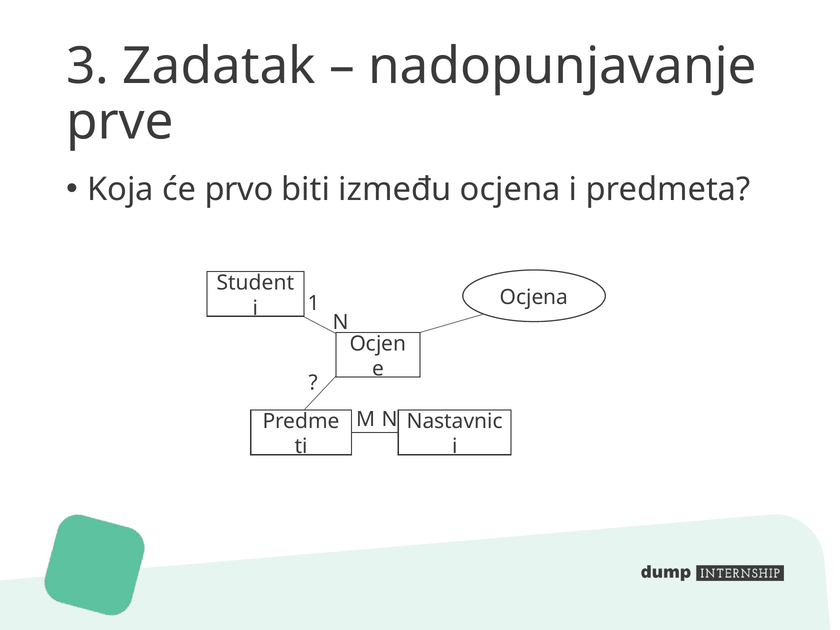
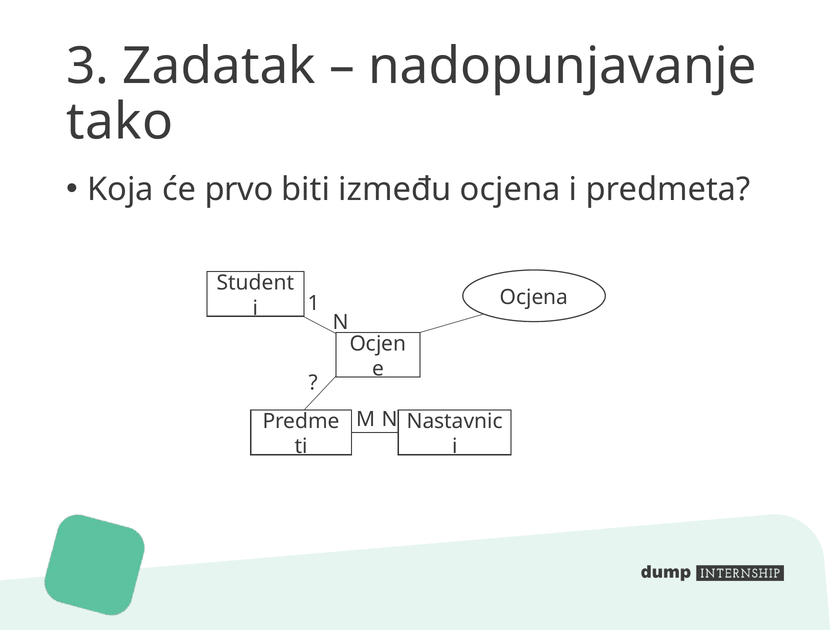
prve: prve -> tako
